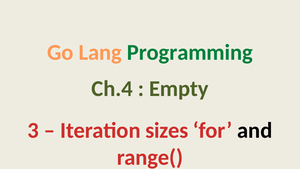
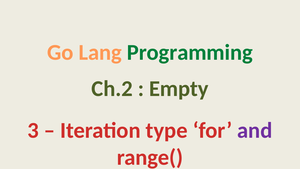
Ch.4: Ch.4 -> Ch.2
sizes: sizes -> type
and colour: black -> purple
